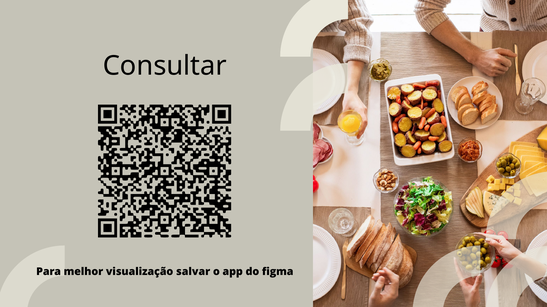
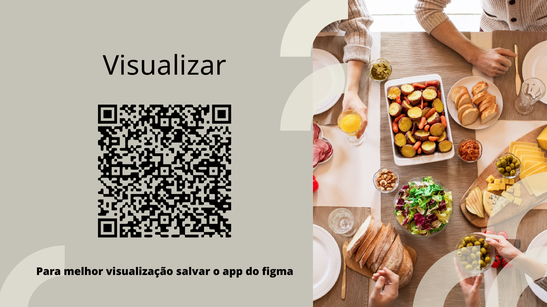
Consultar: Consultar -> Visualizar
